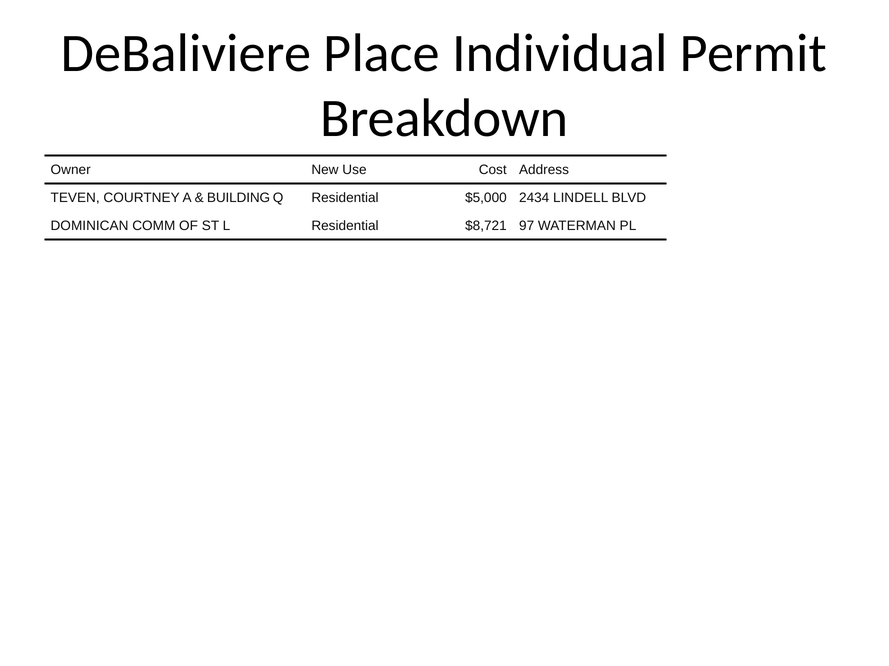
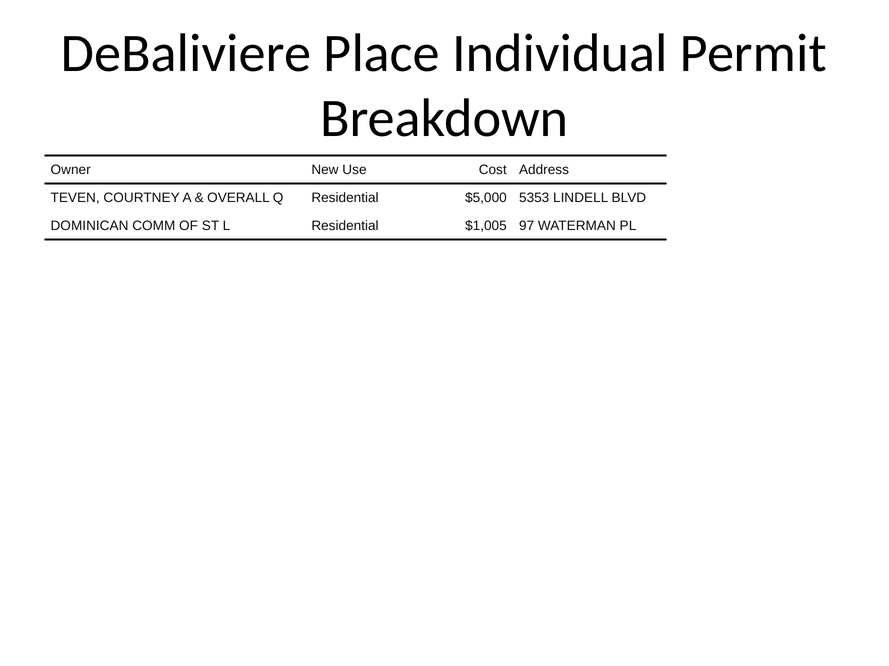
BUILDING: BUILDING -> OVERALL
2434: 2434 -> 5353
$8,721: $8,721 -> $1,005
